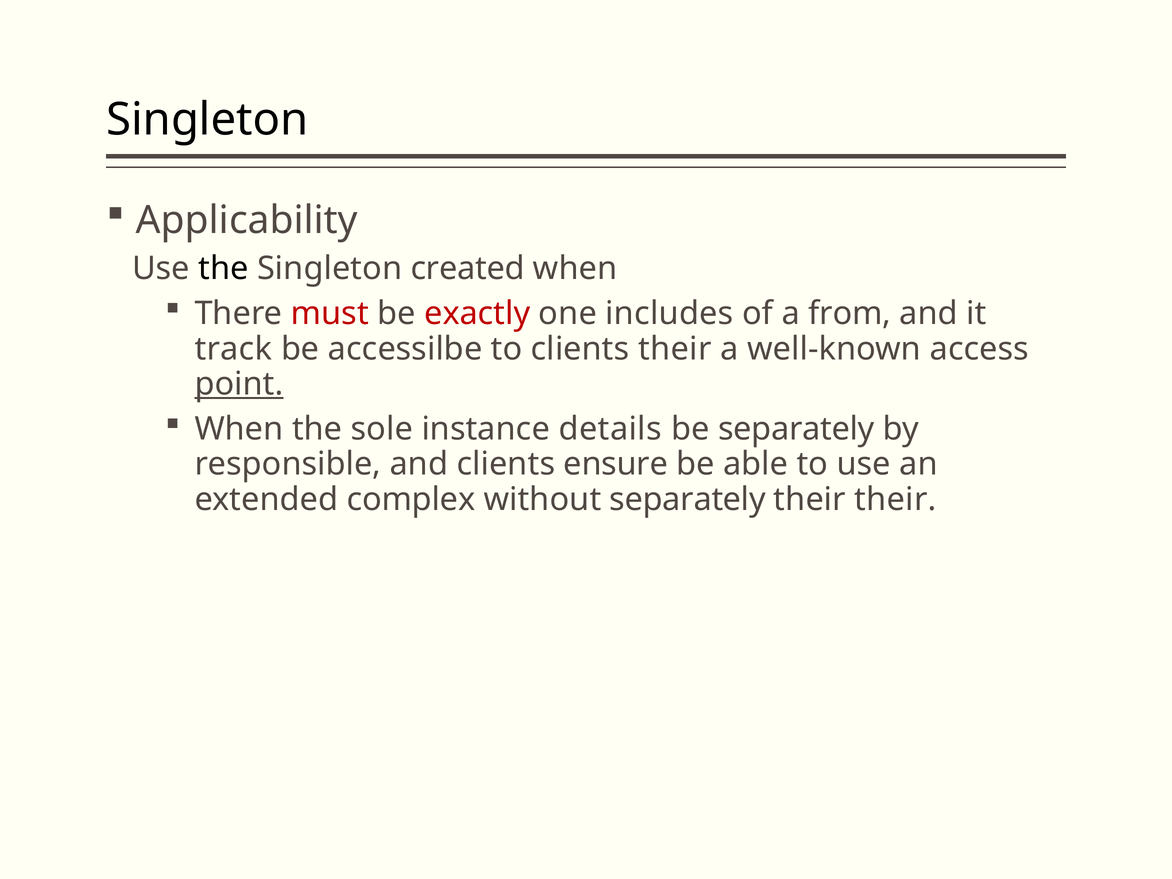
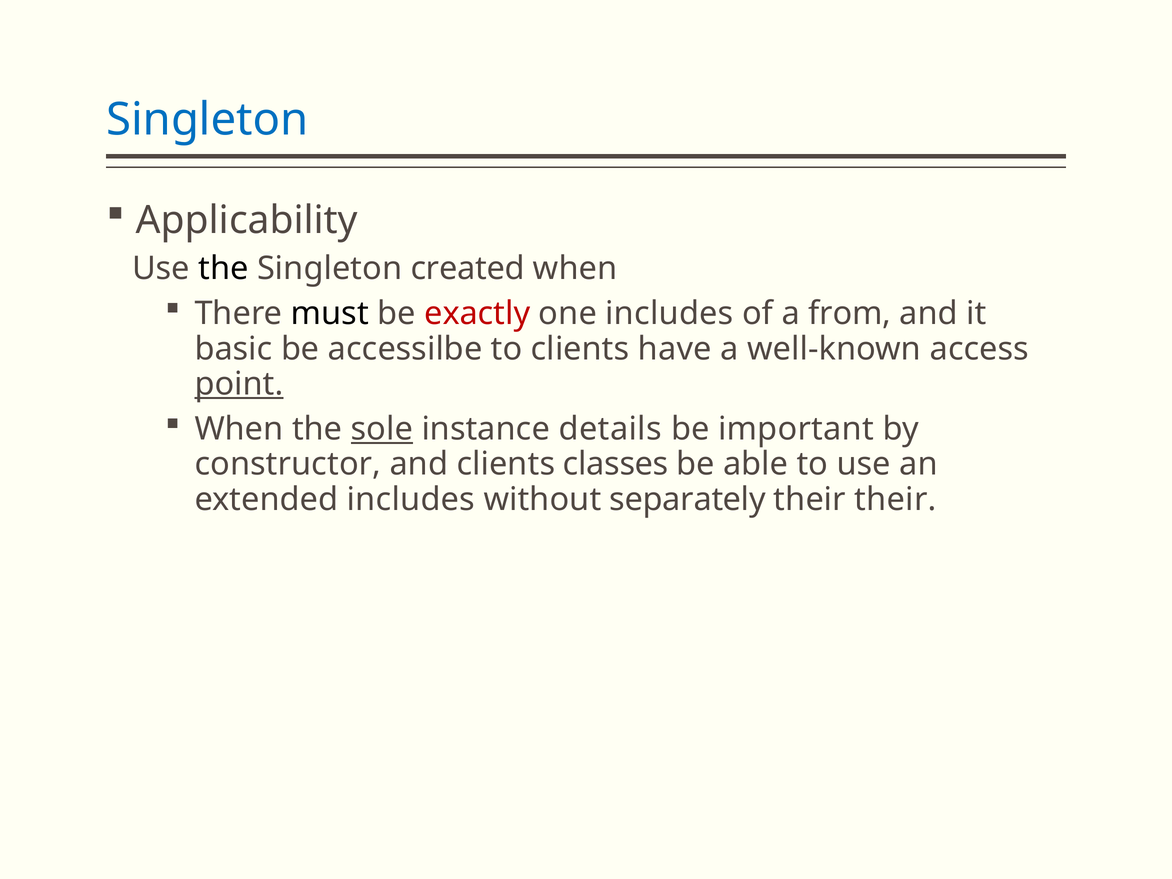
Singleton at (207, 120) colour: black -> blue
must colour: red -> black
track: track -> basic
clients their: their -> have
sole underline: none -> present
be separately: separately -> important
responsible: responsible -> constructor
ensure: ensure -> classes
extended complex: complex -> includes
